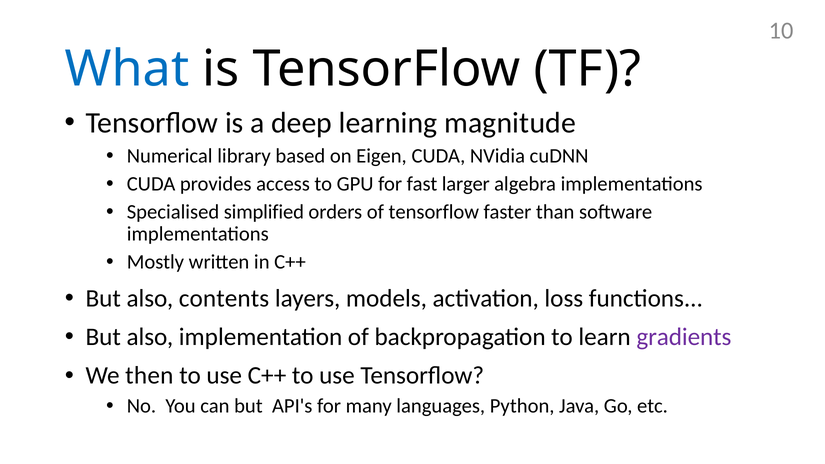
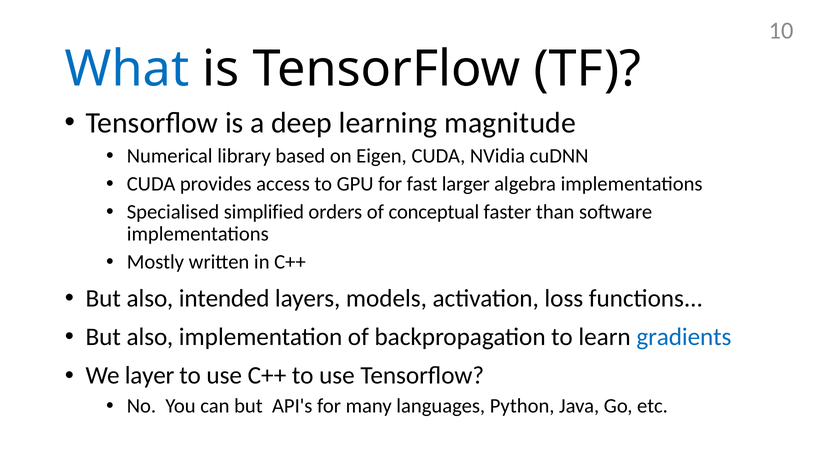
of tensorflow: tensorflow -> conceptual
contents: contents -> intended
gradients colour: purple -> blue
then: then -> layer
